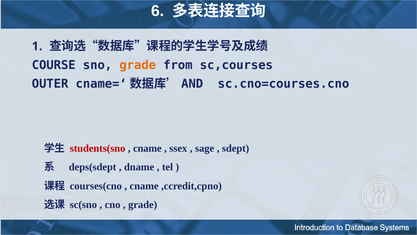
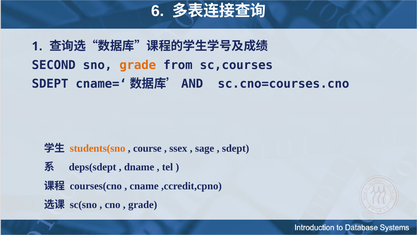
COURSE: COURSE -> SECOND
OUTER at (50, 84): OUTER -> SDEPT
students(sno colour: red -> orange
cname at (147, 148): cname -> course
